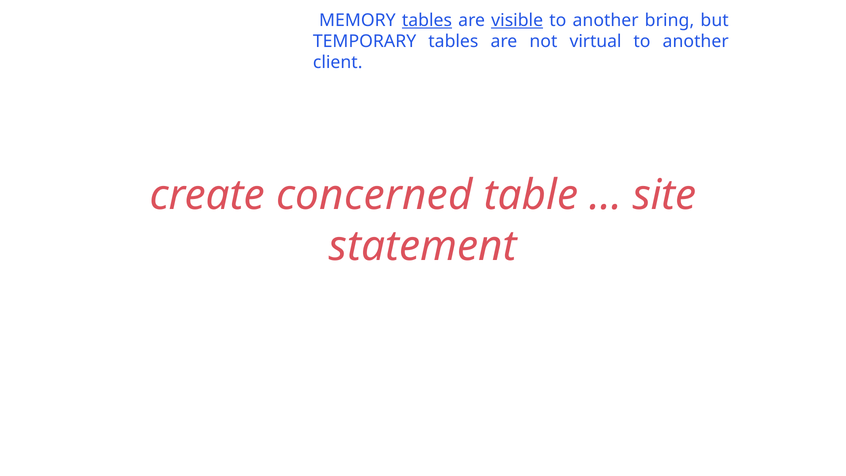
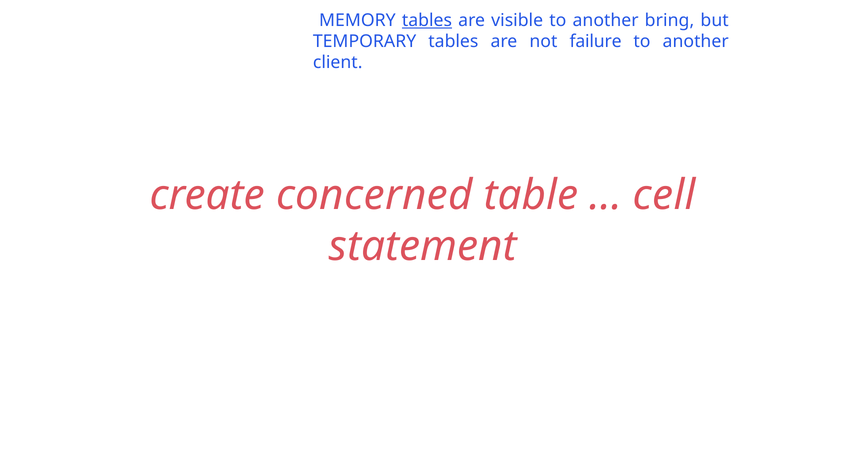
visible underline: present -> none
virtual: virtual -> failure
site: site -> cell
